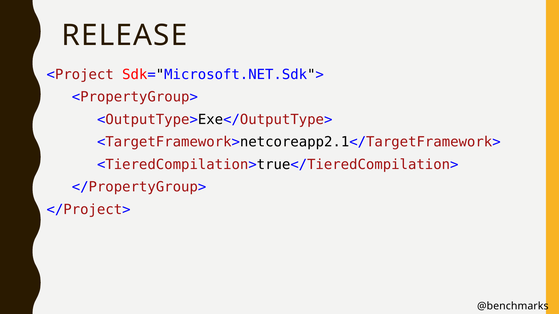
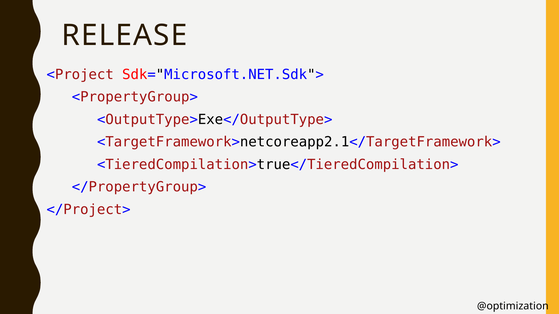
@benchmarks: @benchmarks -> @optimization
